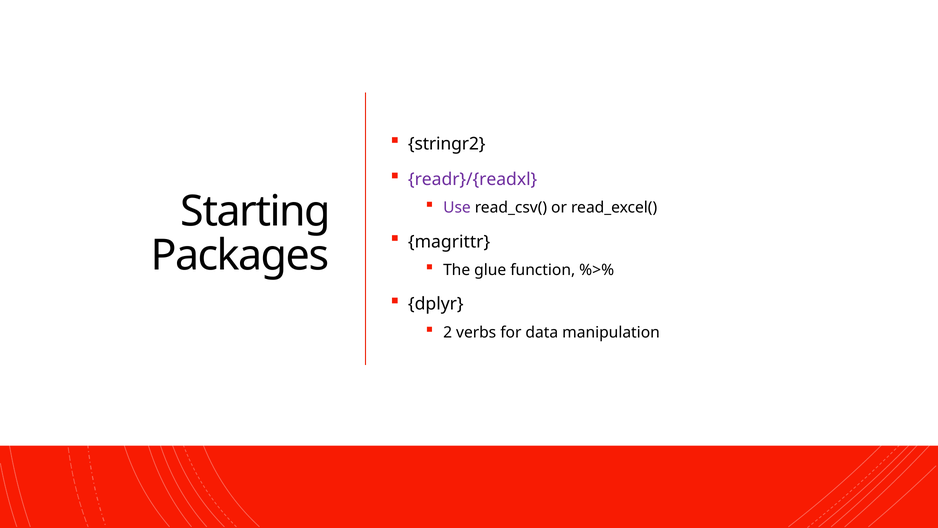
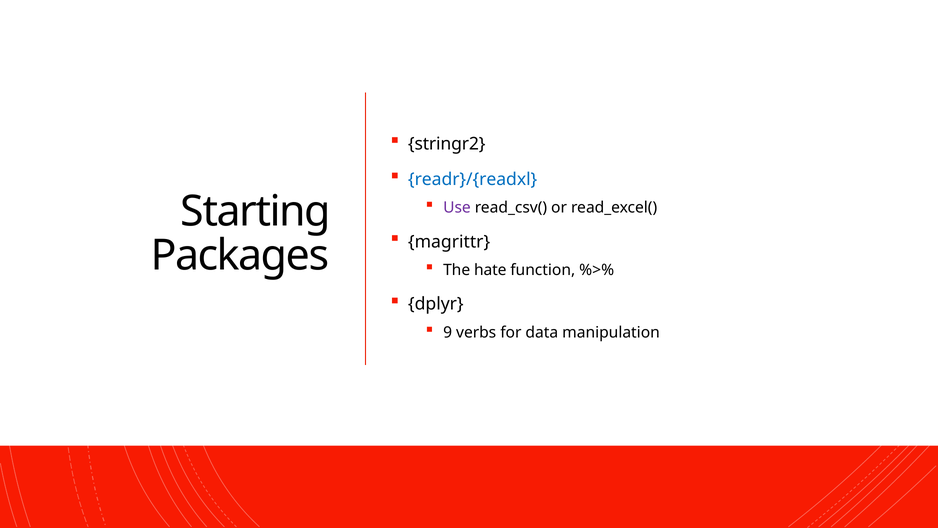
readr}/{readxl colour: purple -> blue
glue: glue -> hate
2: 2 -> 9
